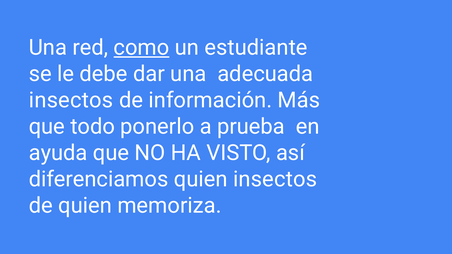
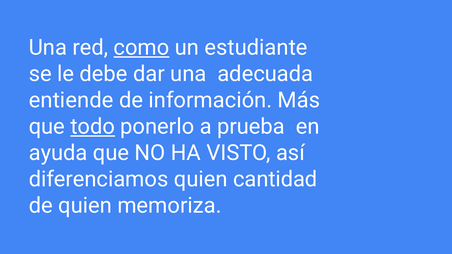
insectos at (71, 100): insectos -> entiende
todo underline: none -> present
quien insectos: insectos -> cantidad
